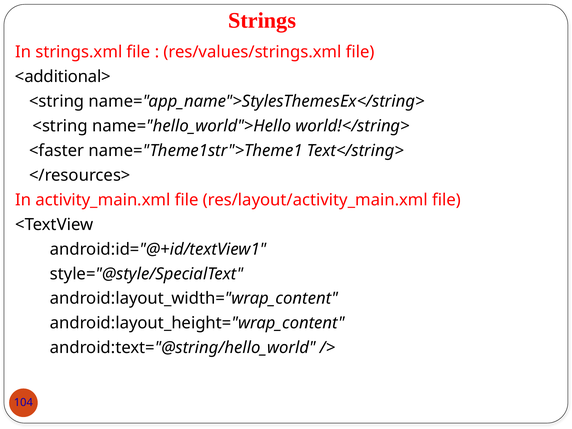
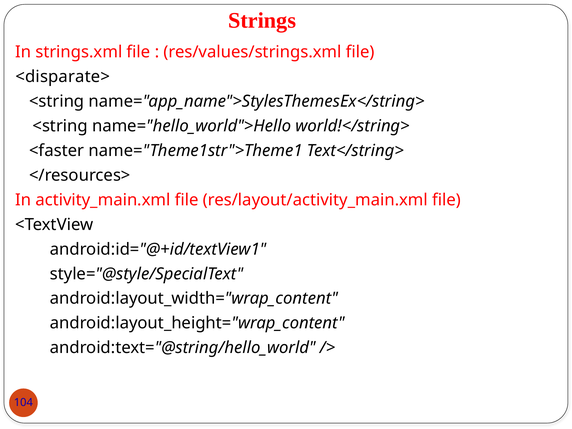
<additional>: <additional> -> <disparate>
